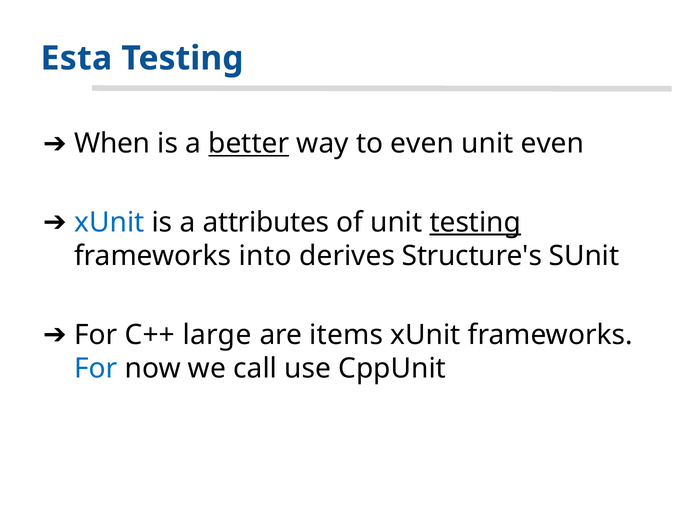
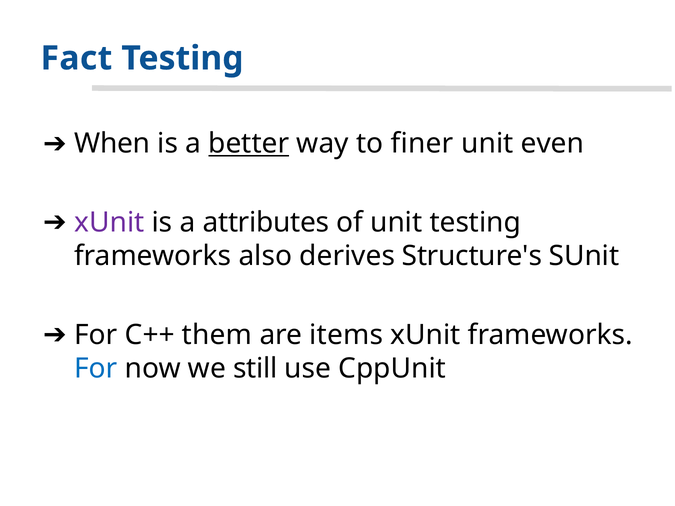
Esta: Esta -> Fact
to even: even -> finer
xUnit at (109, 222) colour: blue -> purple
testing at (475, 222) underline: present -> none
into: into -> also
large: large -> them
call: call -> still
